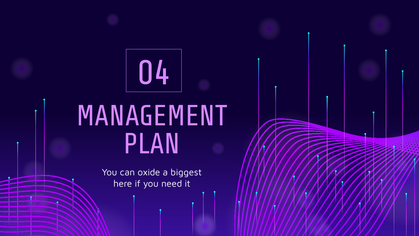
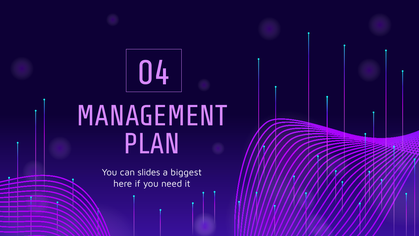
oxide: oxide -> slides
